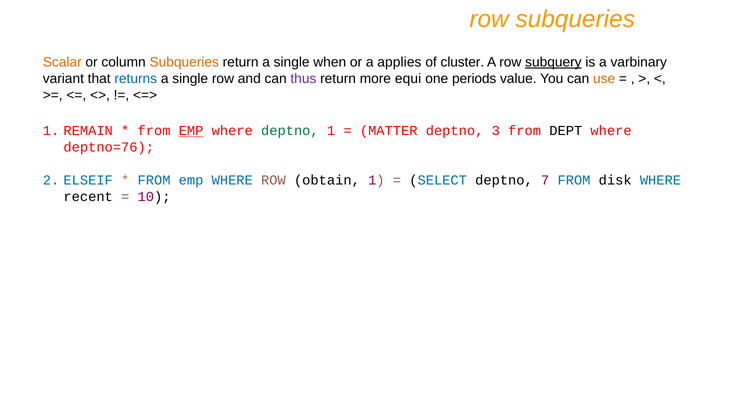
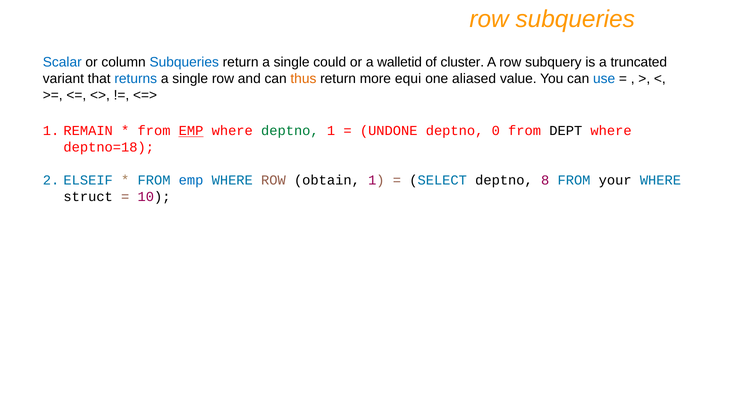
Scalar colour: orange -> blue
Subqueries at (184, 62) colour: orange -> blue
when: when -> could
applies: applies -> walletid
subquery underline: present -> none
varbinary: varbinary -> truncated
thus colour: purple -> orange
periods: periods -> aliased
use colour: orange -> blue
MATTER: MATTER -> UNDONE
3: 3 -> 0
deptno=76: deptno=76 -> deptno=18
7: 7 -> 8
disk: disk -> your
recent: recent -> struct
